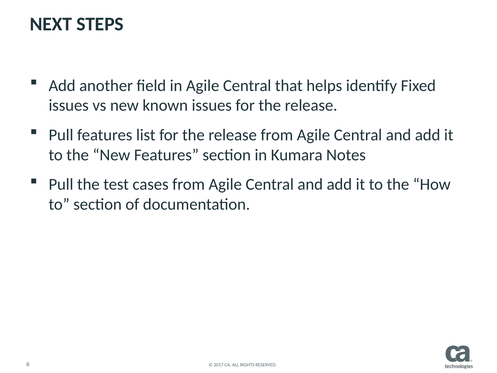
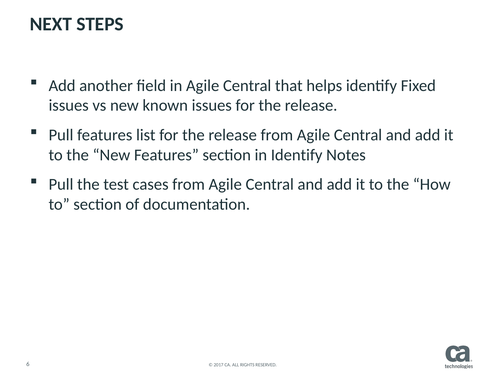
in Kumara: Kumara -> Identify
